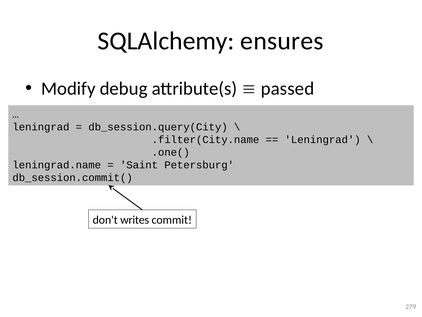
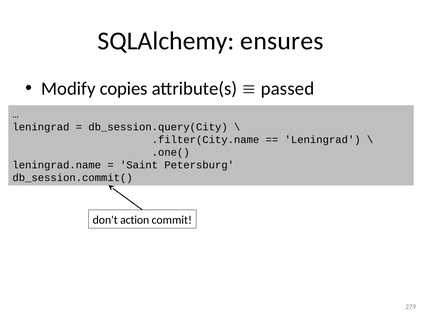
debug: debug -> copies
writes: writes -> action
